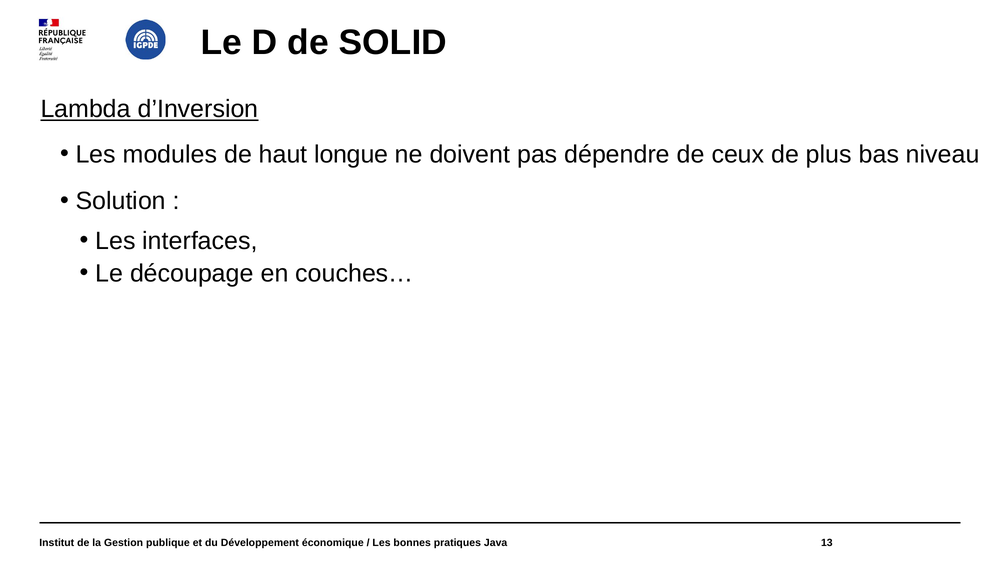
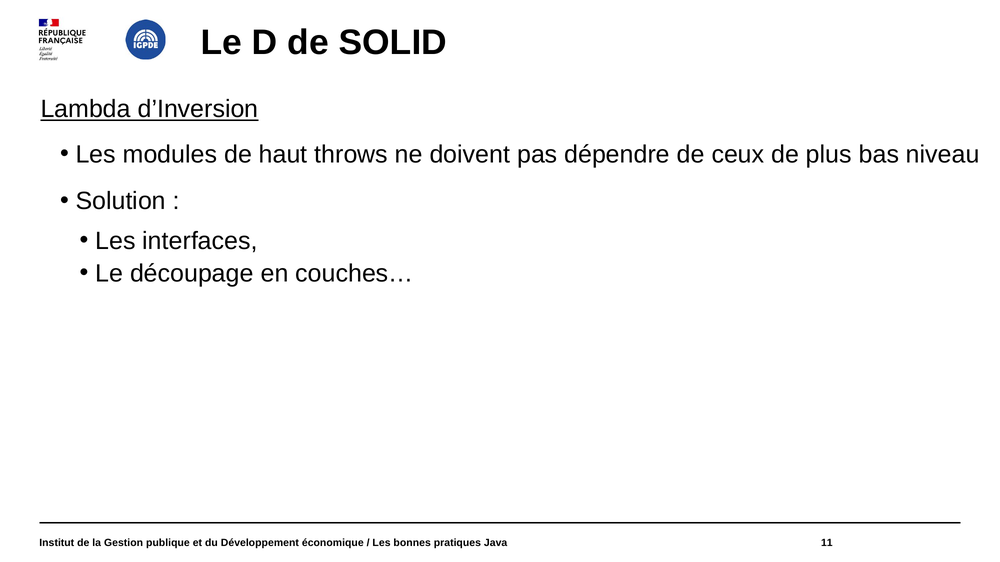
longue: longue -> throws
13: 13 -> 11
